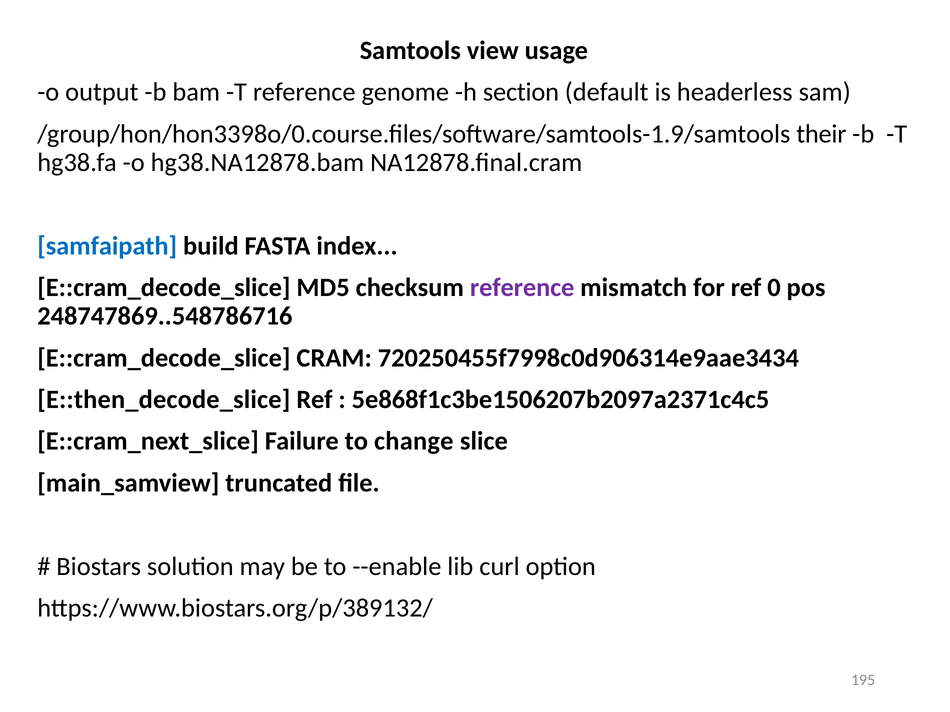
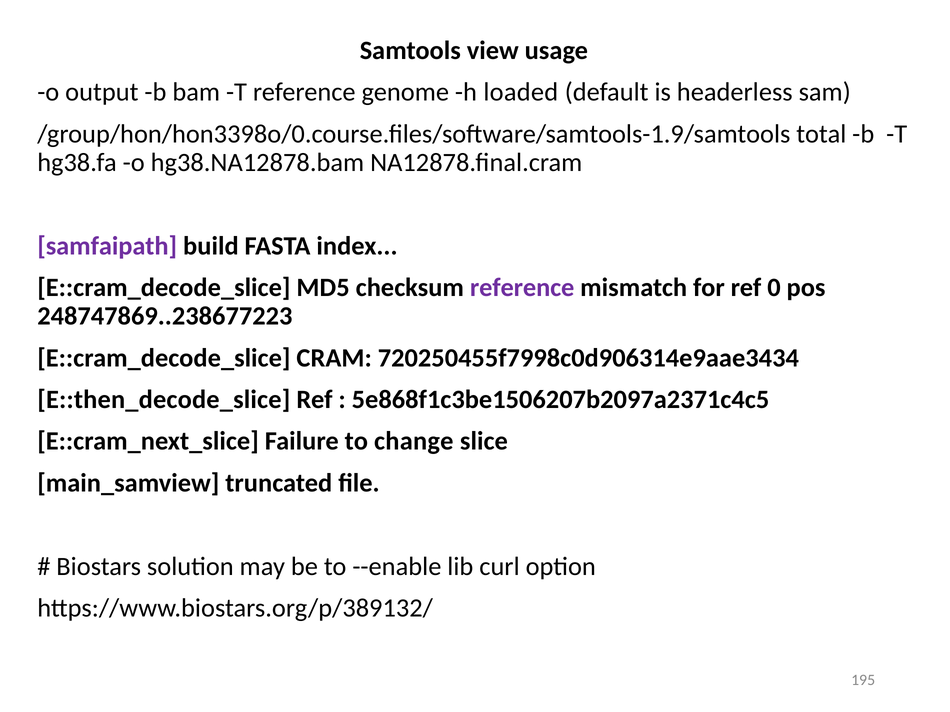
section: section -> loaded
their: their -> total
samfaipath colour: blue -> purple
248747869..548786716: 248747869..548786716 -> 248747869..238677223
